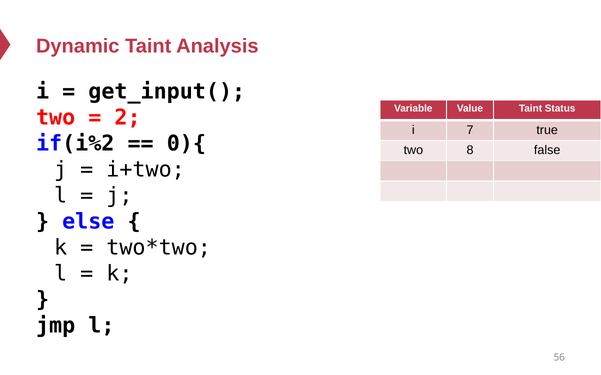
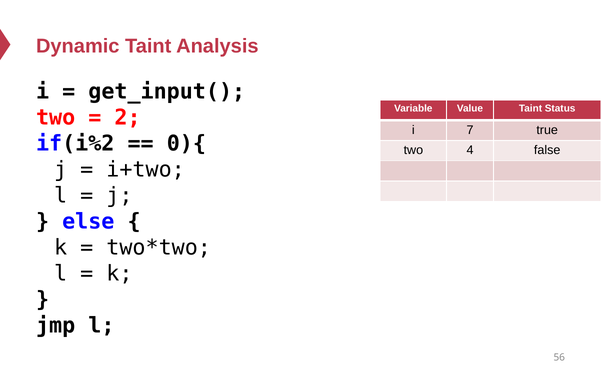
8: 8 -> 4
